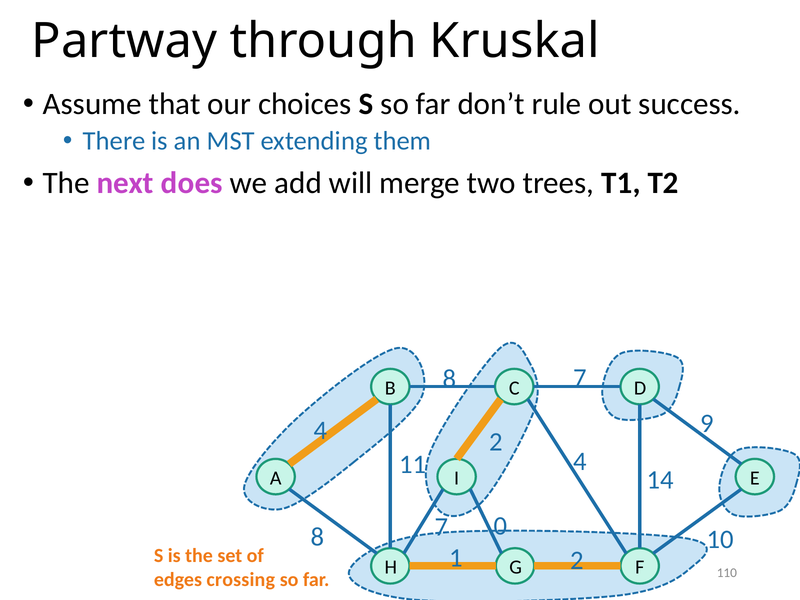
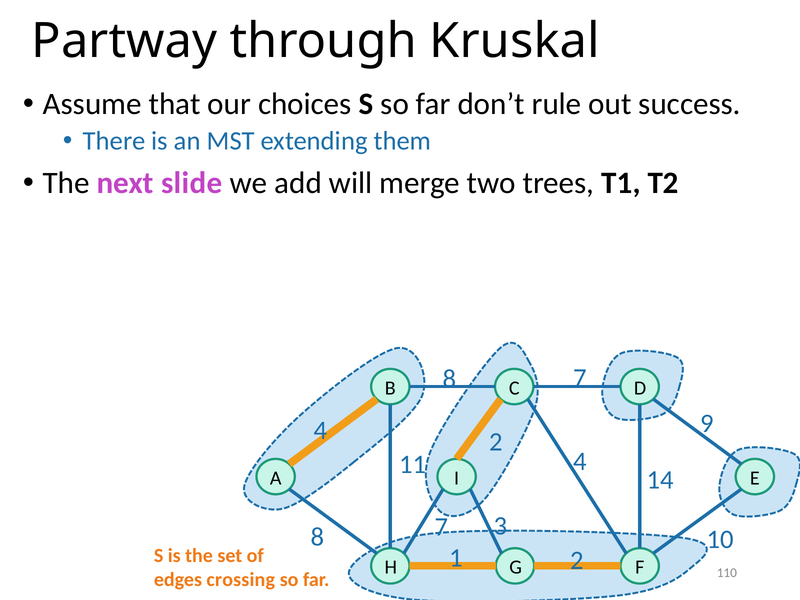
does: does -> slide
0: 0 -> 3
